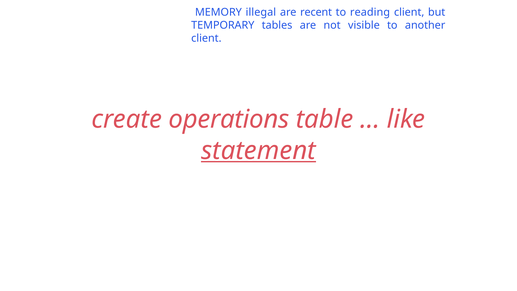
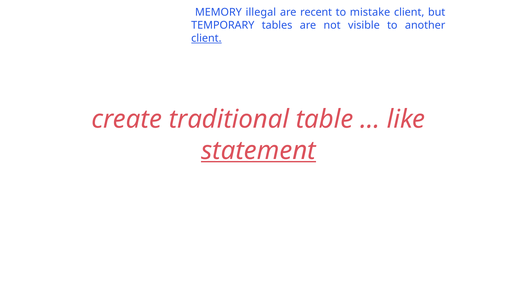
reading: reading -> mistake
client at (206, 38) underline: none -> present
operations: operations -> traditional
